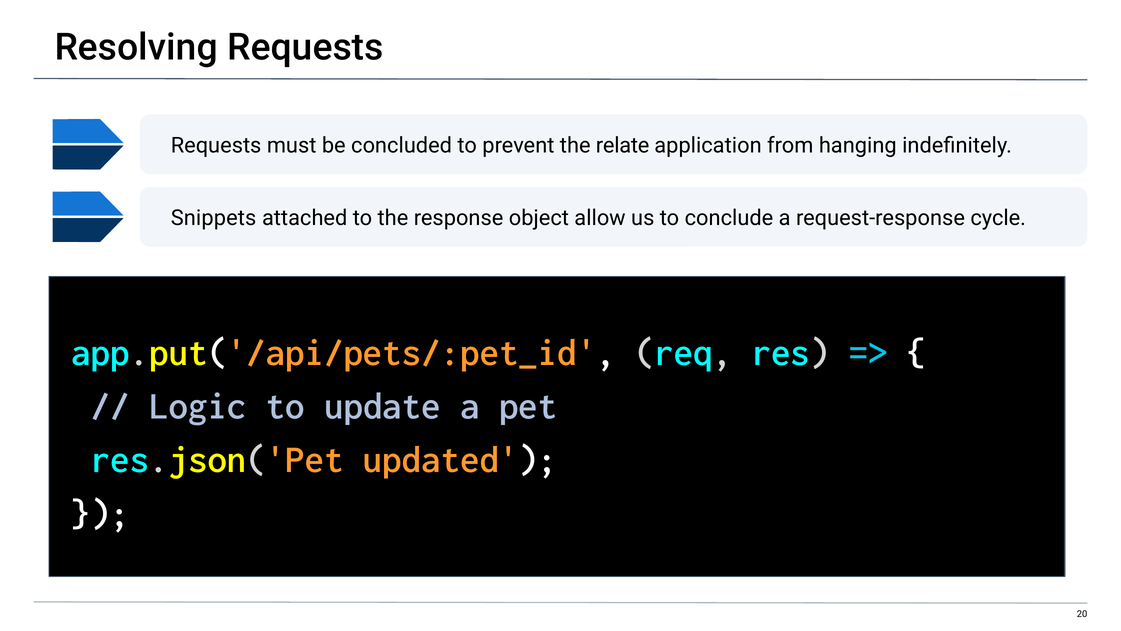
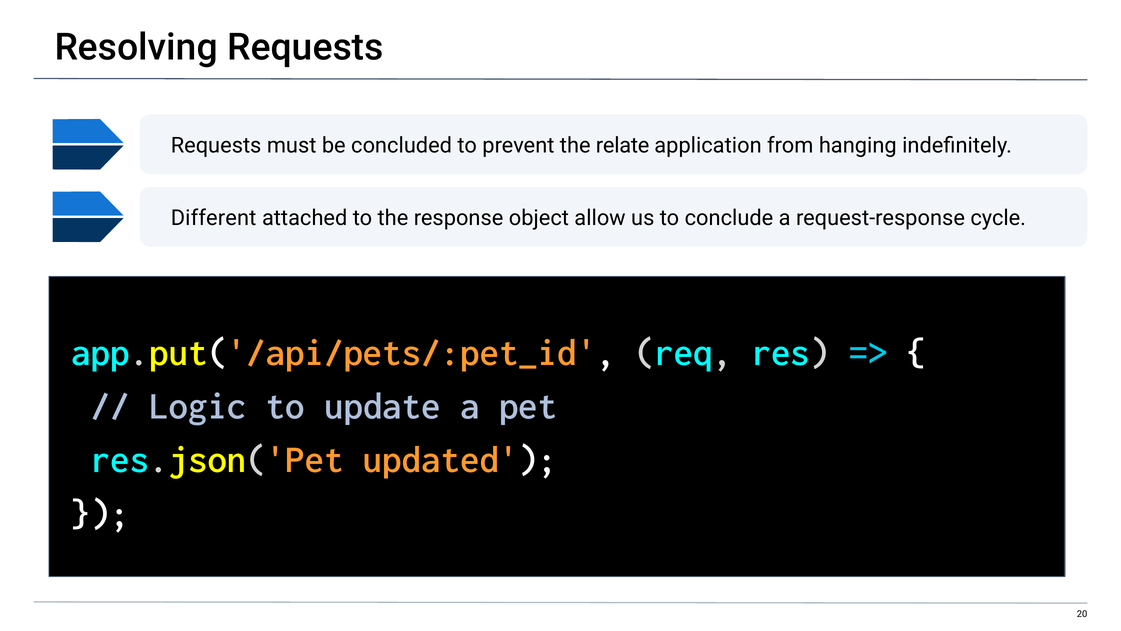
Snippets: Snippets -> Different
